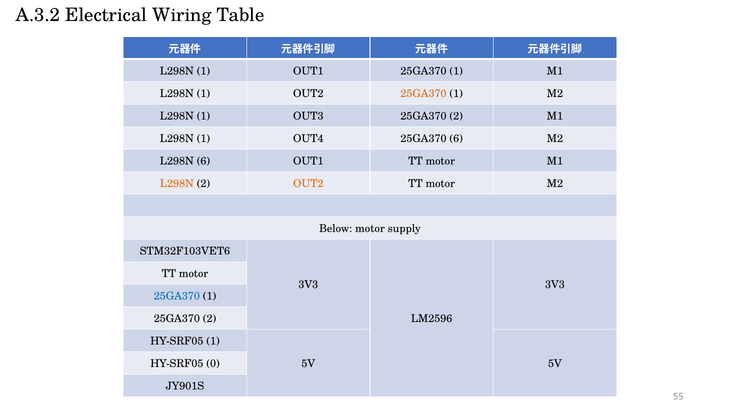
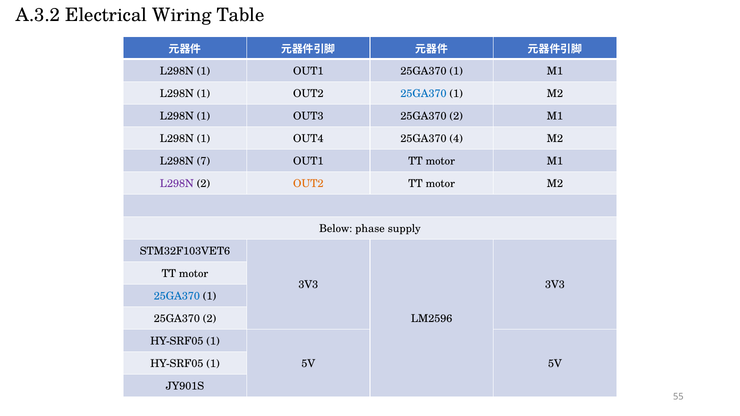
25GA370 at (424, 94) colour: orange -> blue
25GA370 6: 6 -> 4
L298N 6: 6 -> 7
L298N at (177, 184) colour: orange -> purple
Below motor: motor -> phase
0 at (213, 364): 0 -> 1
